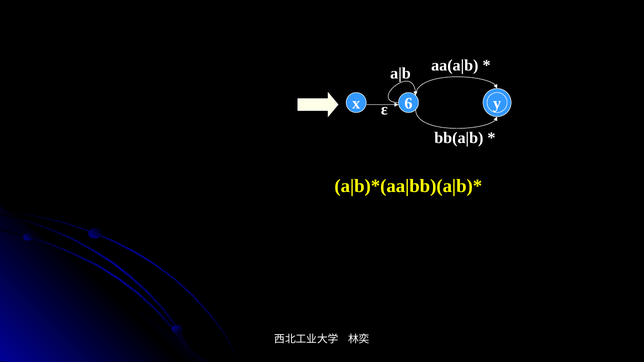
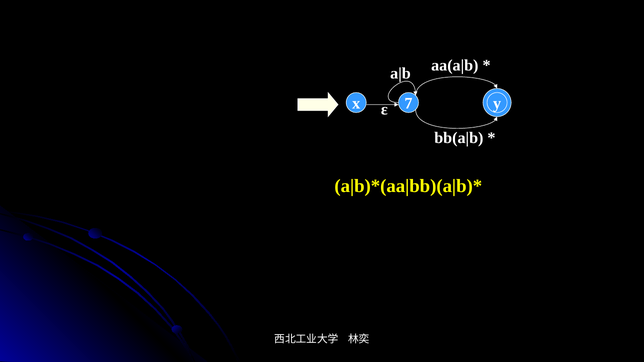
6: 6 -> 7
